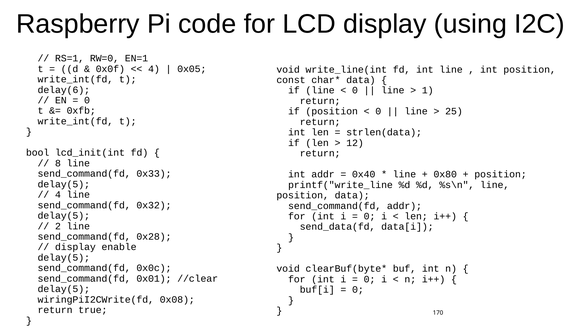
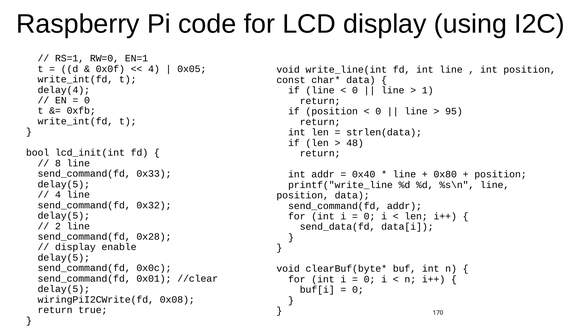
delay(6: delay(6 -> delay(4
25: 25 -> 95
12: 12 -> 48
